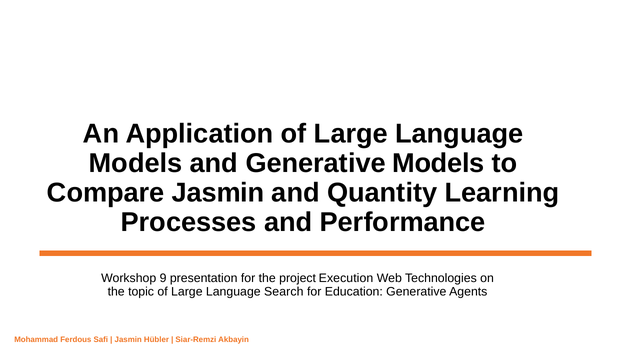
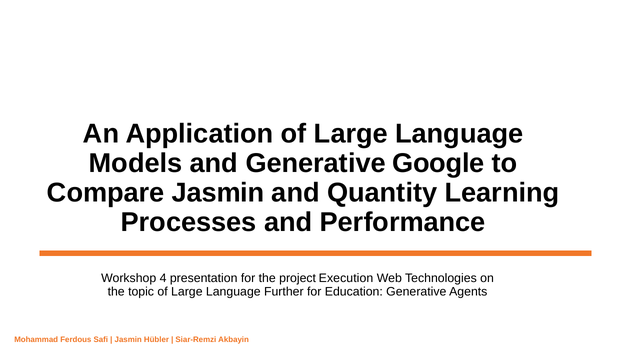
Generative Models: Models -> Google
9: 9 -> 4
Search: Search -> Further
